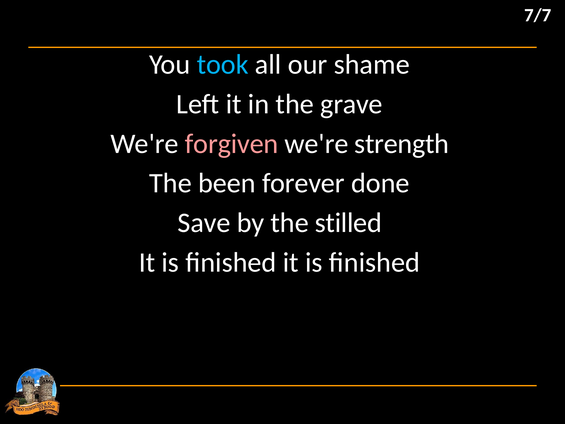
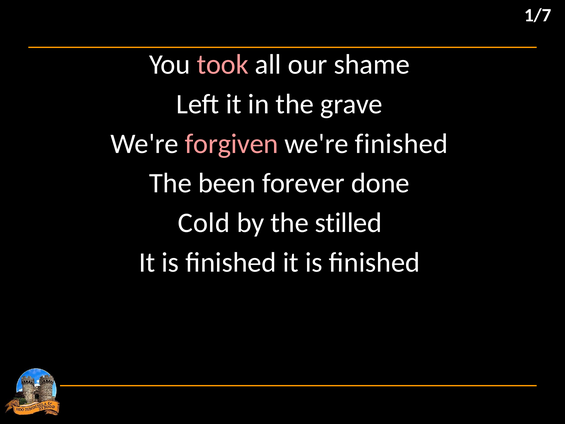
7/7: 7/7 -> 1/7
took colour: light blue -> pink
we're strength: strength -> finished
Save: Save -> Cold
